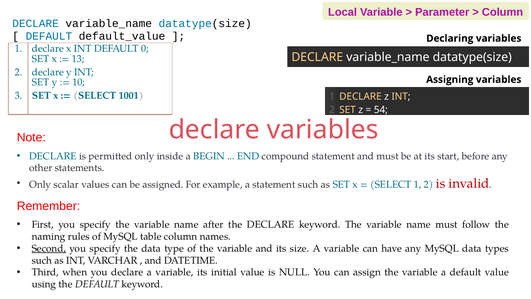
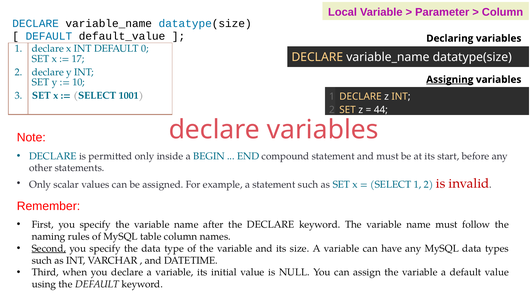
13: 13 -> 17
Assigning underline: none -> present
54: 54 -> 44
